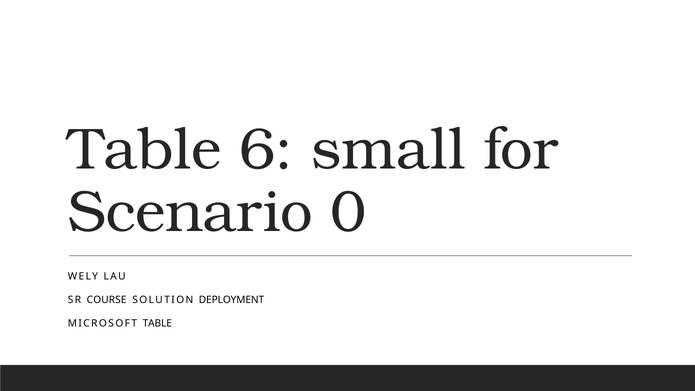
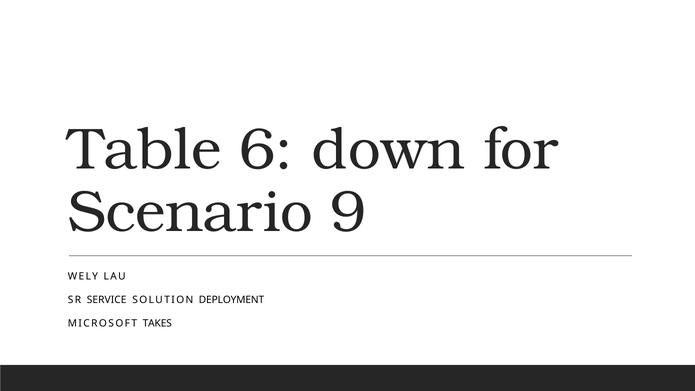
small: small -> down
0: 0 -> 9
COURSE: COURSE -> SERVICE
MICROSOFT TABLE: TABLE -> TAKES
